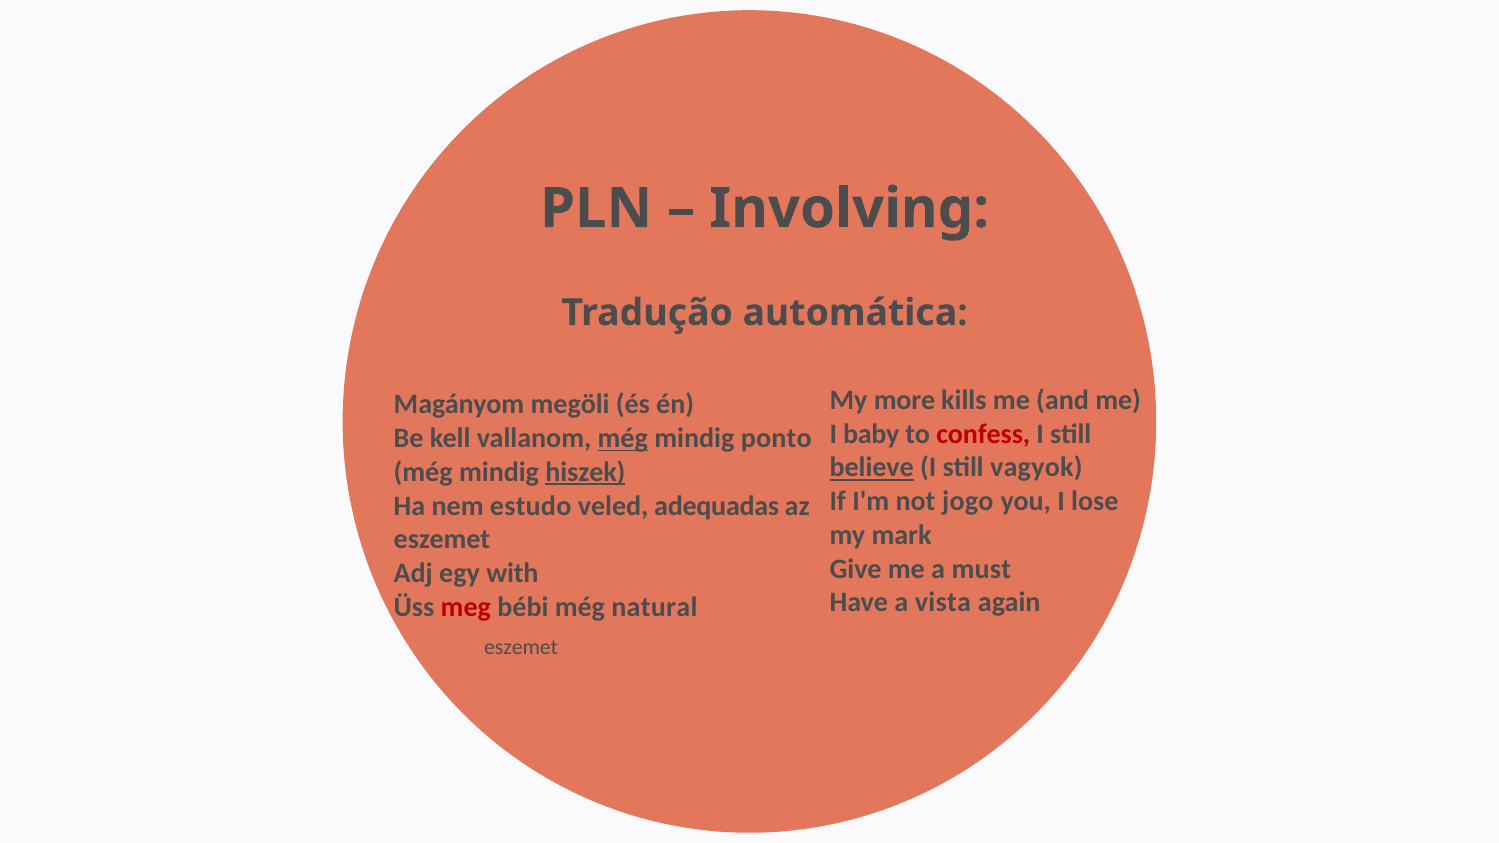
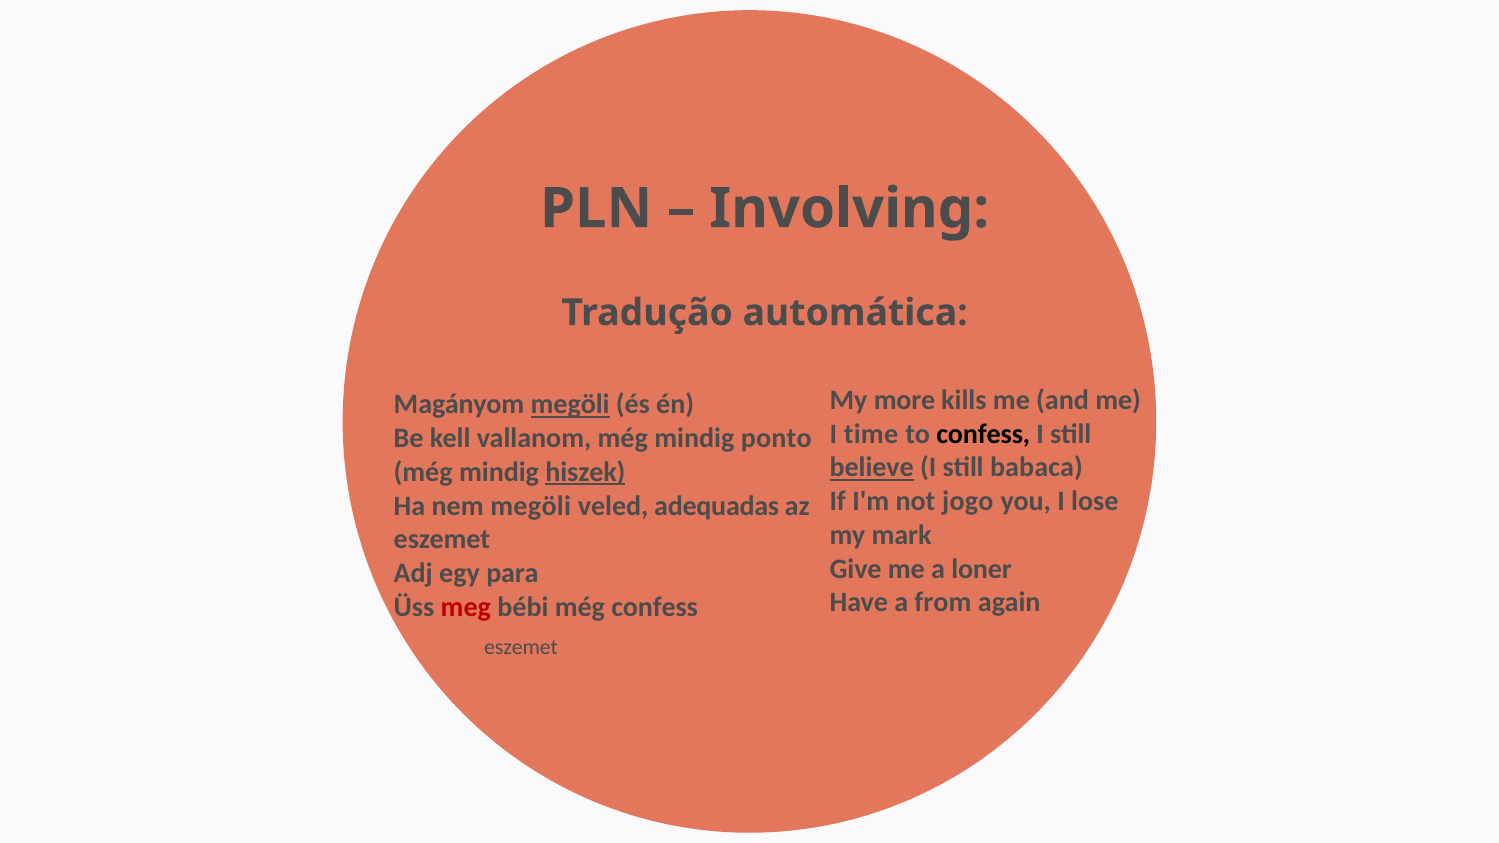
megöli at (570, 405) underline: none -> present
baby: baby -> time
confess at (983, 434) colour: red -> black
még at (623, 438) underline: present -> none
vagyok: vagyok -> babaca
nem estudo: estudo -> megöli
must: must -> loner
with: with -> para
vista: vista -> from
még natural: natural -> confess
